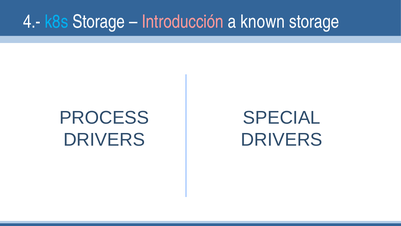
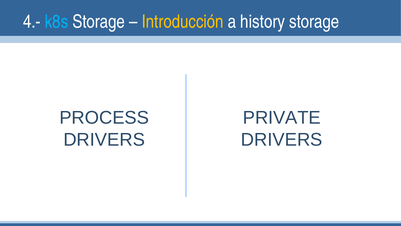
Introducción colour: pink -> yellow
known: known -> history
SPECIAL: SPECIAL -> PRIVATE
